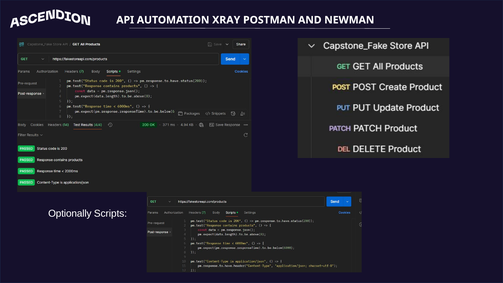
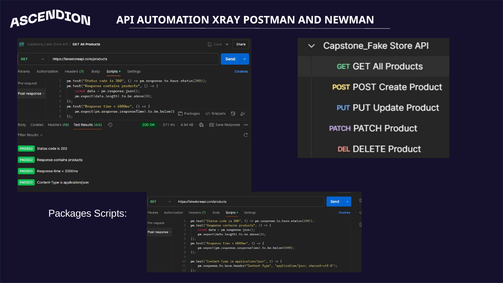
Optionally: Optionally -> Packages
